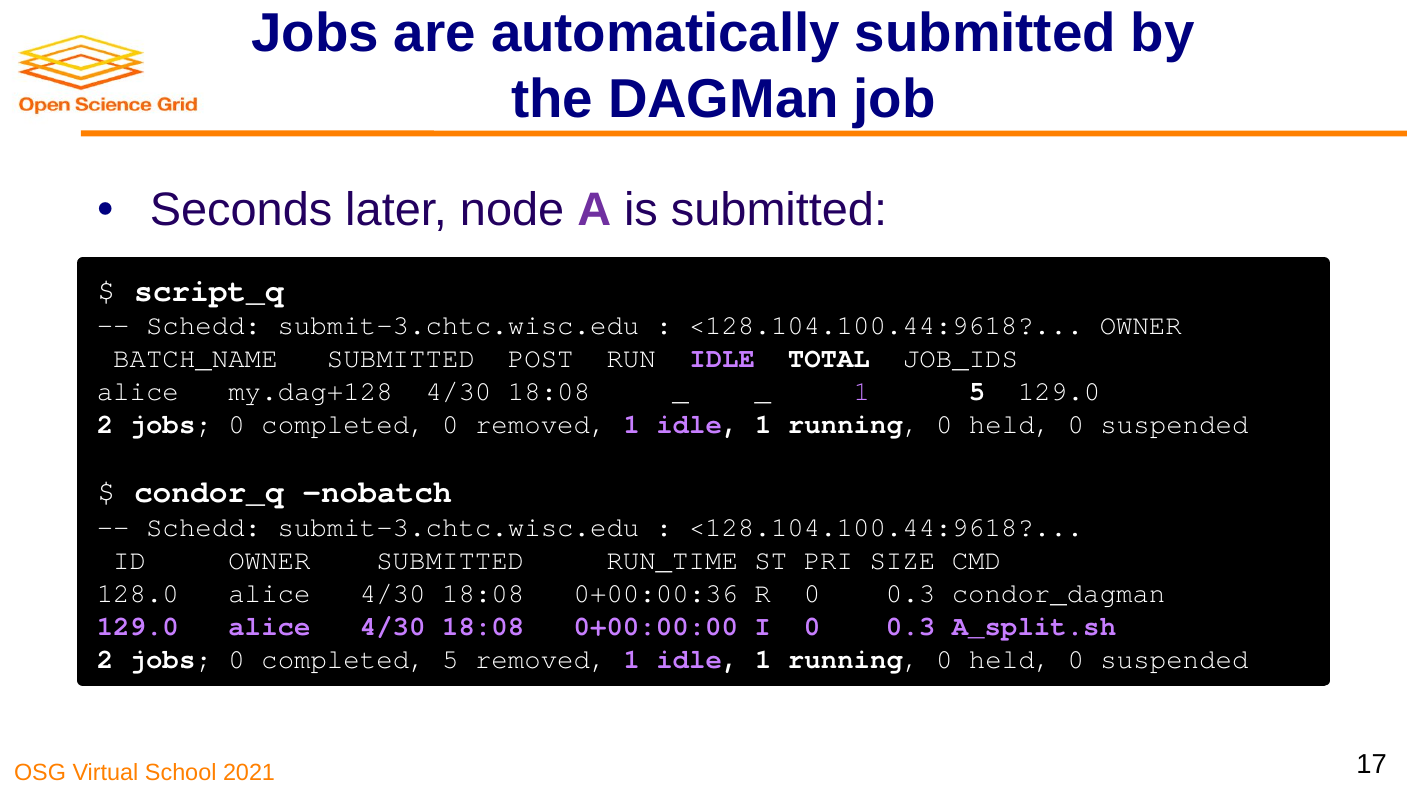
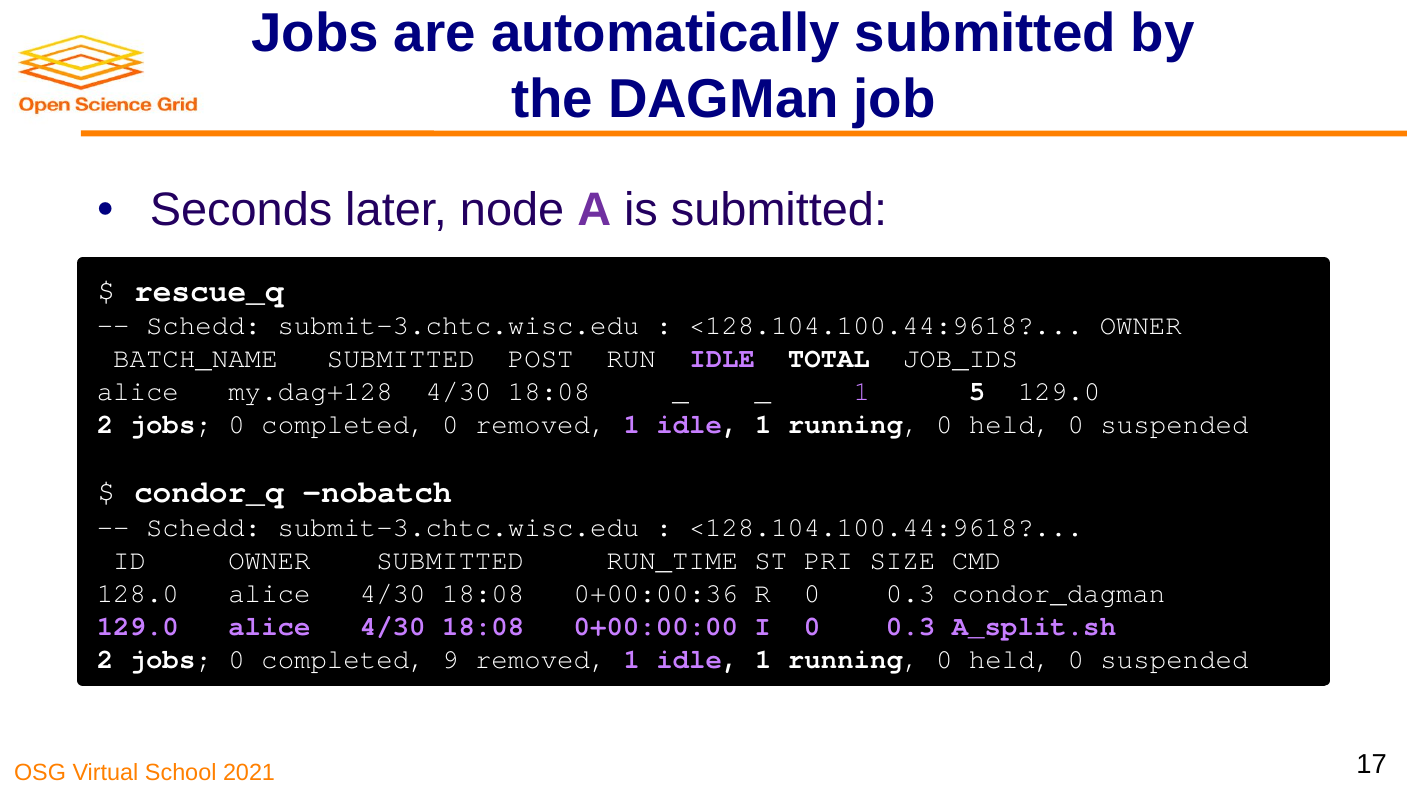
script_q: script_q -> rescue_q
completed 5: 5 -> 9
